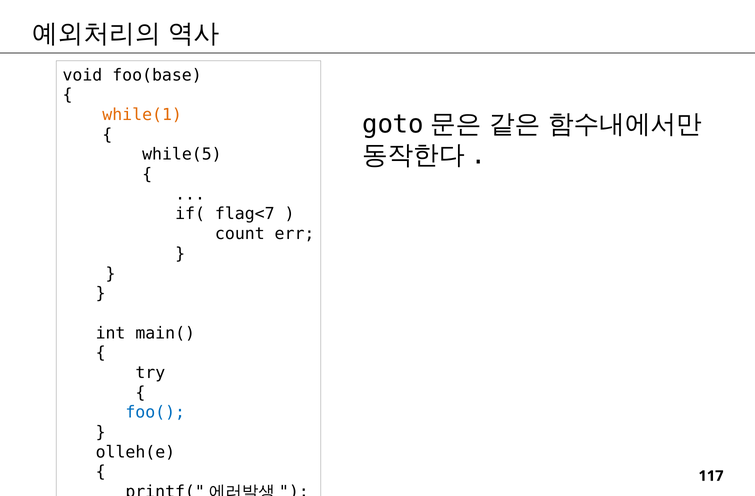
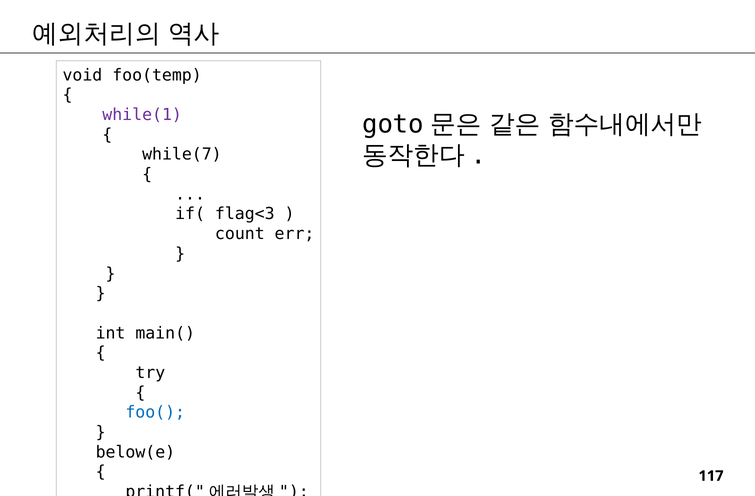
foo(base: foo(base -> foo(temp
while(1 colour: orange -> purple
while(5: while(5 -> while(7
flag<7: flag<7 -> flag<3
olleh(e: olleh(e -> below(e
